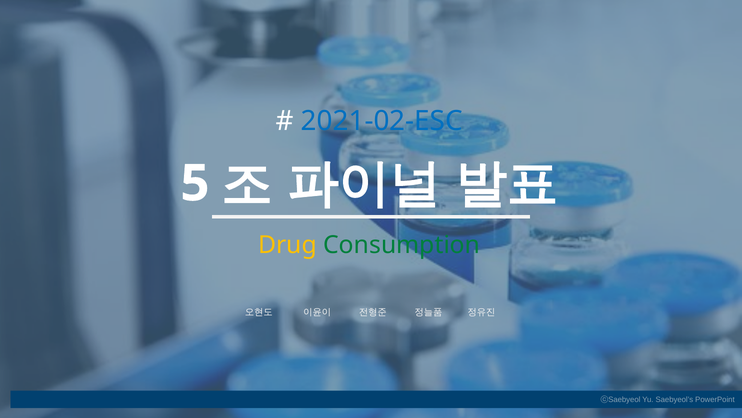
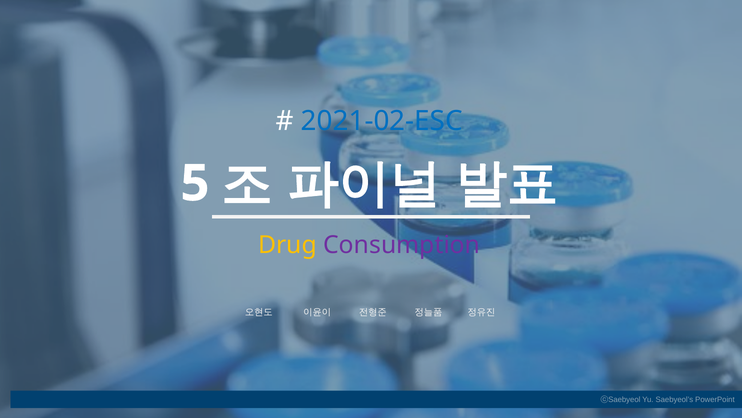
Consumption colour: green -> purple
